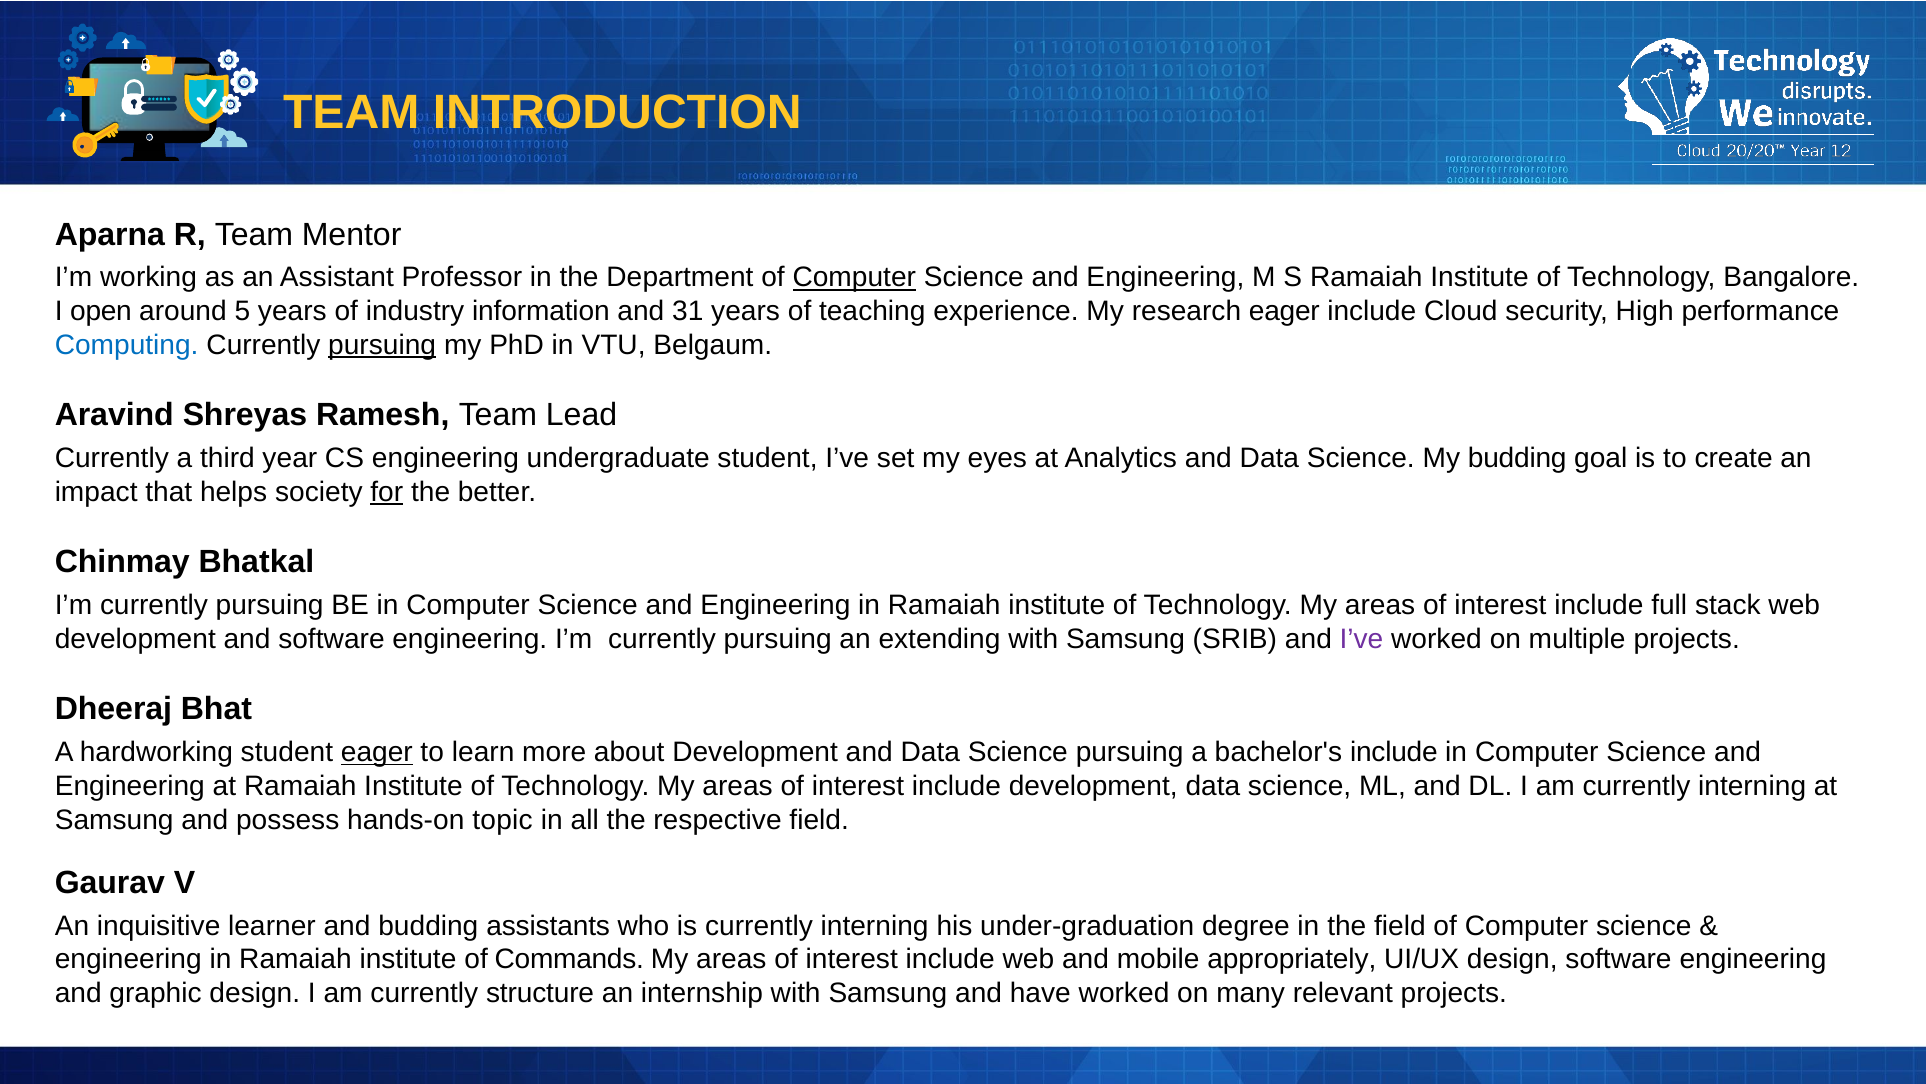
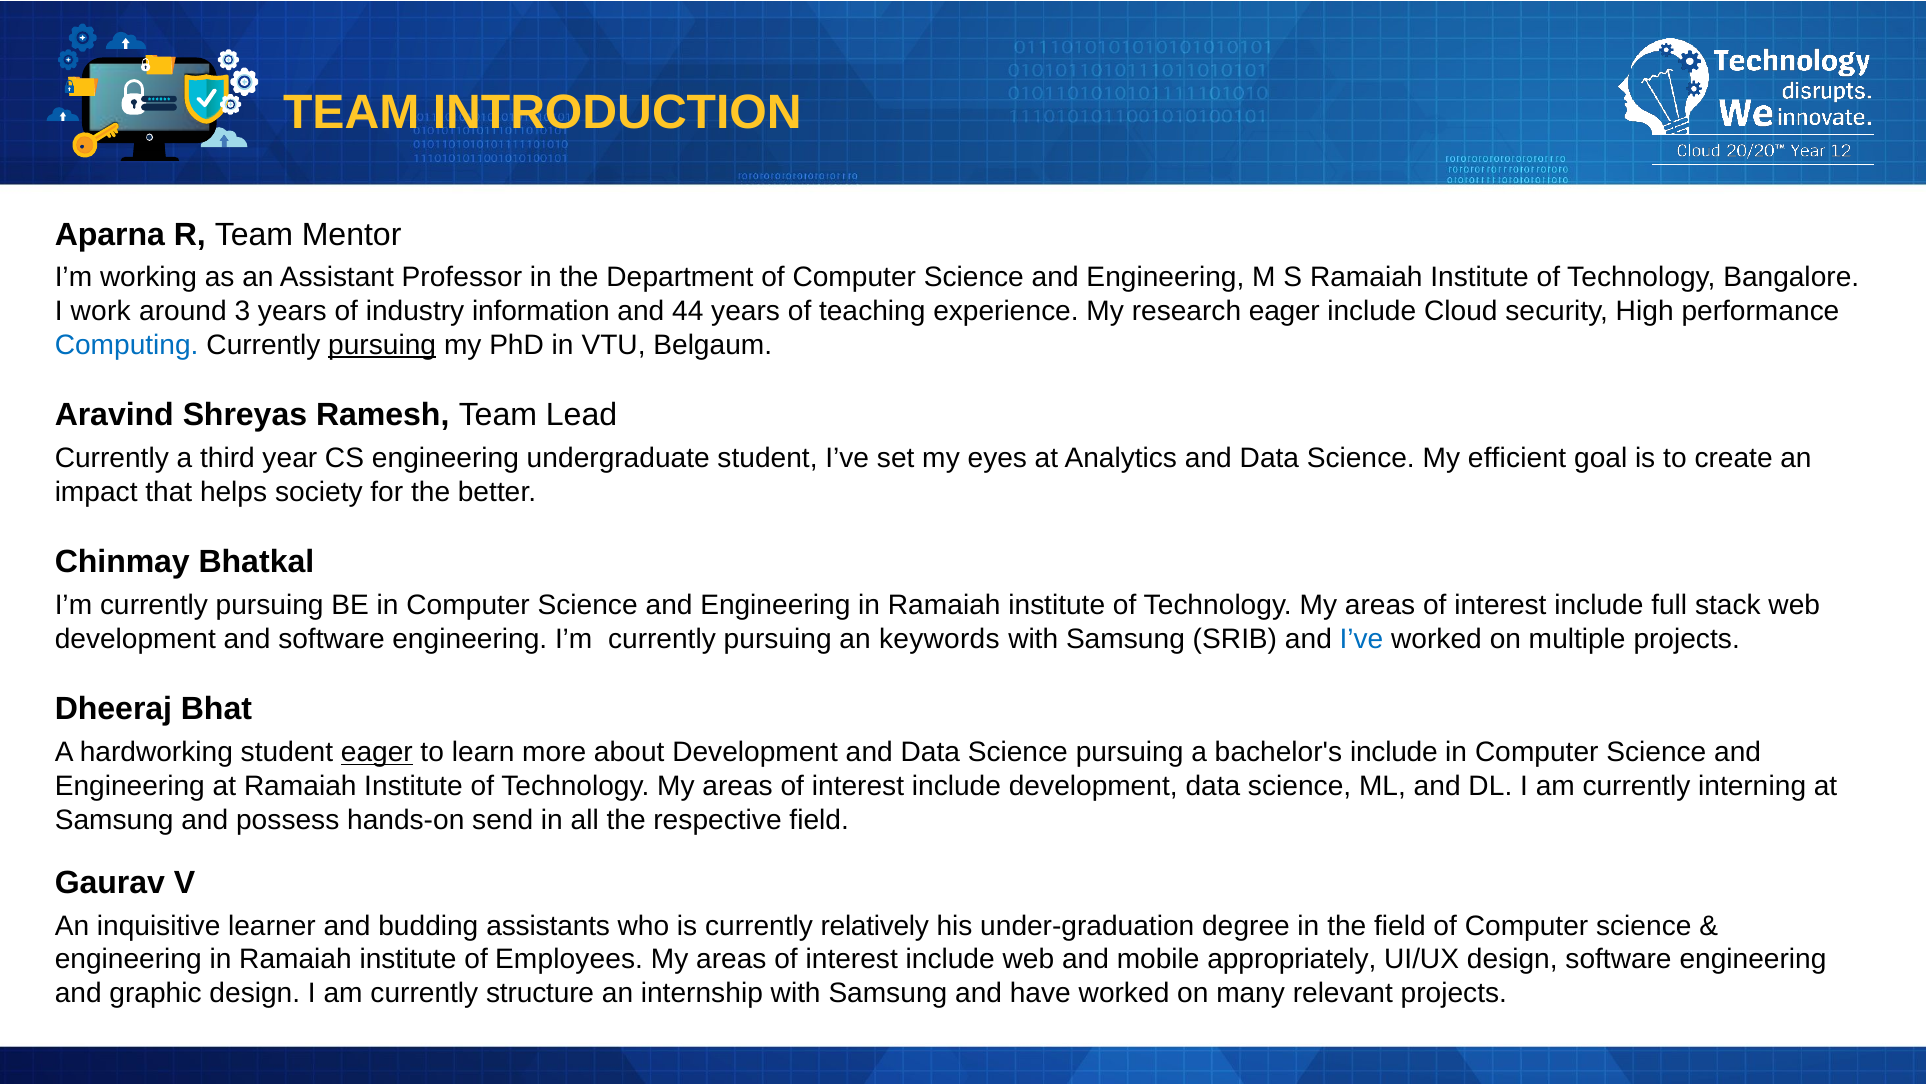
Computer at (854, 278) underline: present -> none
open: open -> work
5: 5 -> 3
31: 31 -> 44
My budding: budding -> efficient
for underline: present -> none
extending: extending -> keywords
I’ve at (1361, 639) colour: purple -> blue
topic: topic -> send
is currently interning: interning -> relatively
Commands: Commands -> Employees
